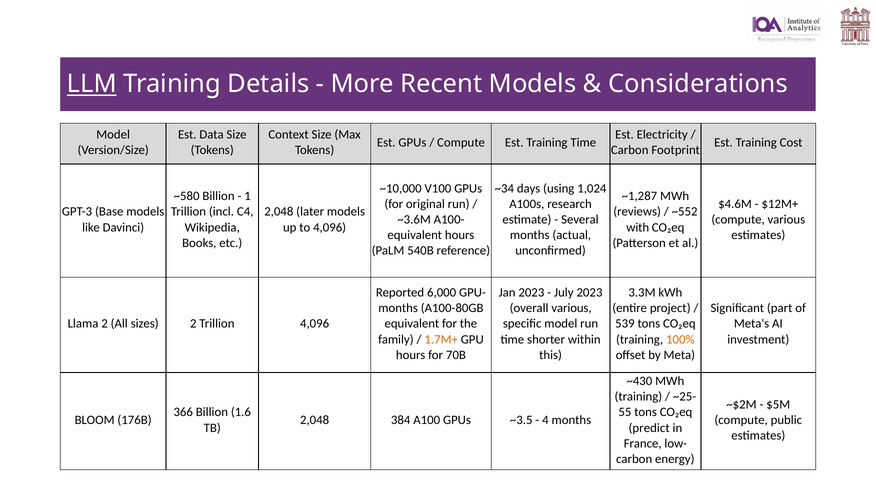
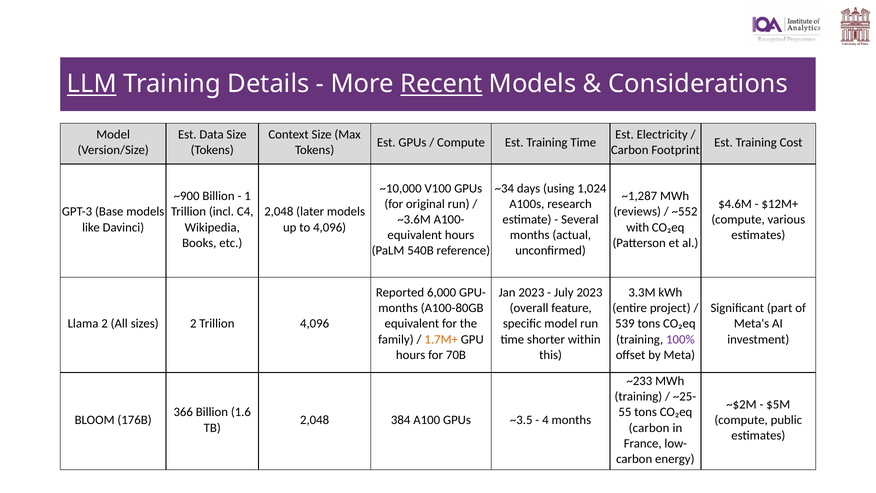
Recent underline: none -> present
~580: ~580 -> ~900
overall various: various -> feature
100% colour: orange -> purple
~430: ~430 -> ~233
predict at (649, 428): predict -> carbon
